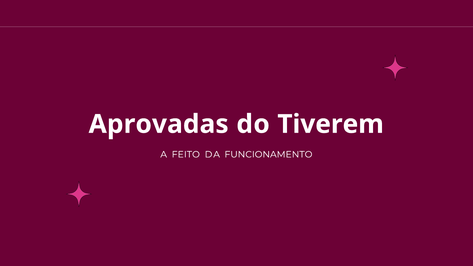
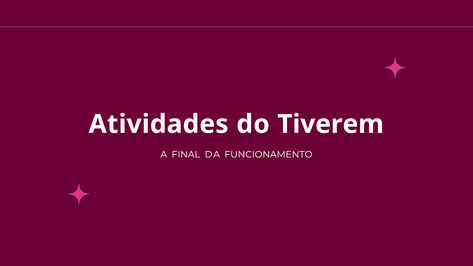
Aprovadas: Aprovadas -> Atividades
FEITO: FEITO -> FINAL
